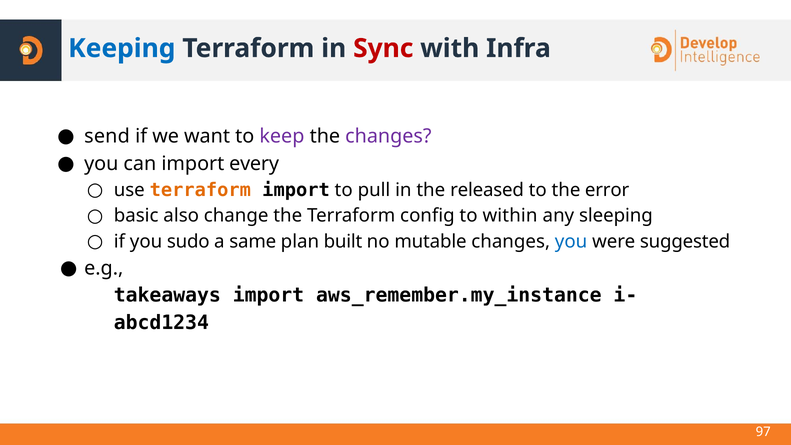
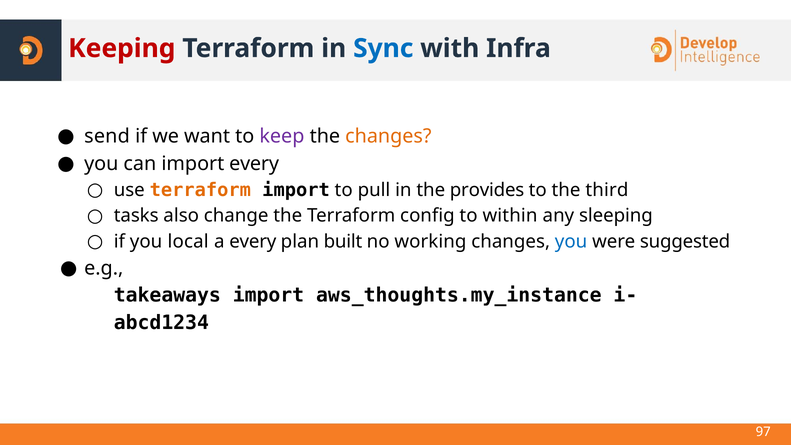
Keeping colour: blue -> red
Sync colour: red -> blue
changes at (388, 136) colour: purple -> orange
released: released -> provides
error: error -> third
basic: basic -> tasks
sudo: sudo -> local
a same: same -> every
mutable: mutable -> working
aws_remember.my_instance: aws_remember.my_instance -> aws_thoughts.my_instance
